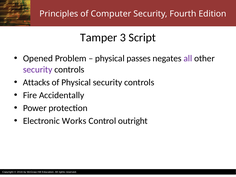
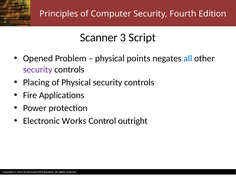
Tamper: Tamper -> Scanner
passes: passes -> points
all at (188, 58) colour: purple -> blue
Attacks: Attacks -> Placing
Accidentally: Accidentally -> Applications
